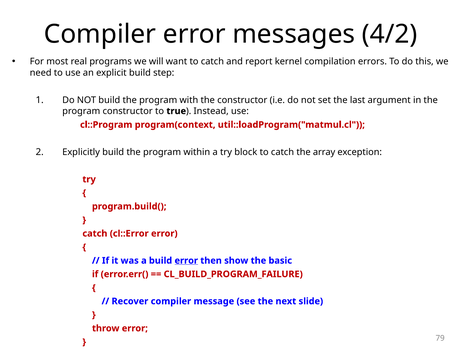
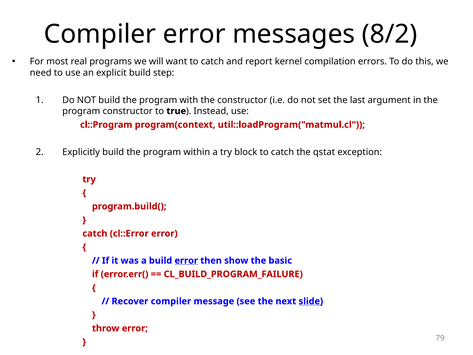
4/2: 4/2 -> 8/2
array: array -> qstat
slide underline: none -> present
